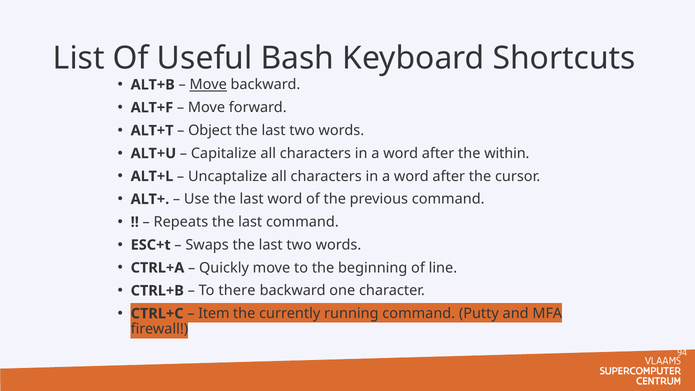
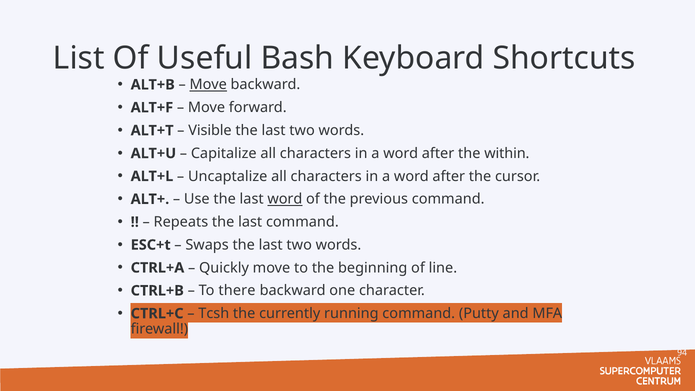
Object: Object -> Visible
word at (285, 199) underline: none -> present
Item: Item -> Tcsh
